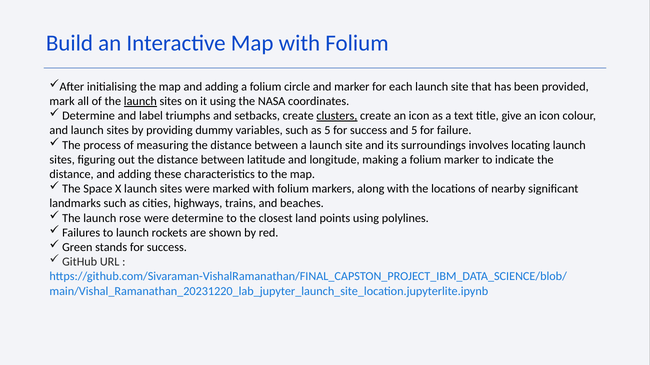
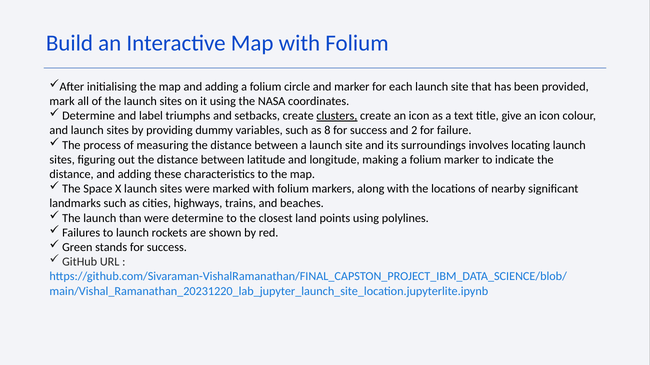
launch at (140, 101) underline: present -> none
as 5: 5 -> 8
and 5: 5 -> 2
rose: rose -> than
